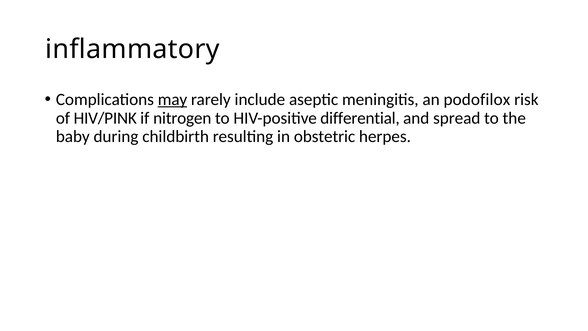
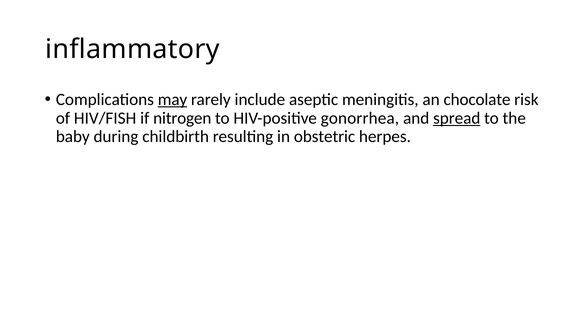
podofilox: podofilox -> chocolate
HIV/PINK: HIV/PINK -> HIV/FISH
differential: differential -> gonorrhea
spread underline: none -> present
